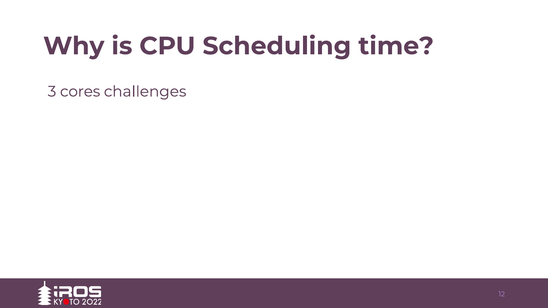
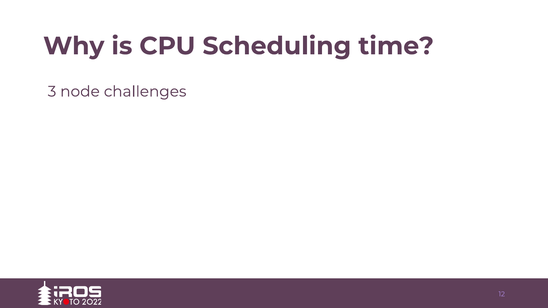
cores: cores -> node
